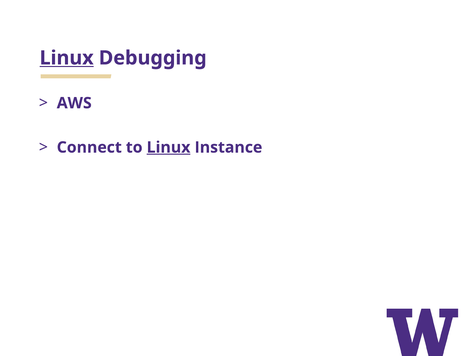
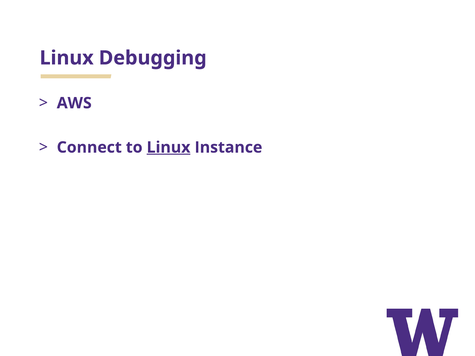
Linux at (67, 58) underline: present -> none
